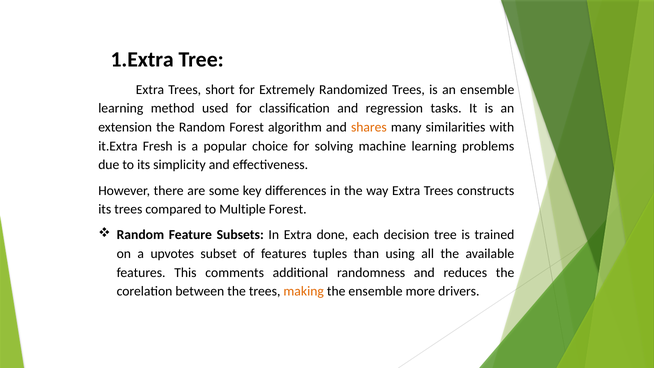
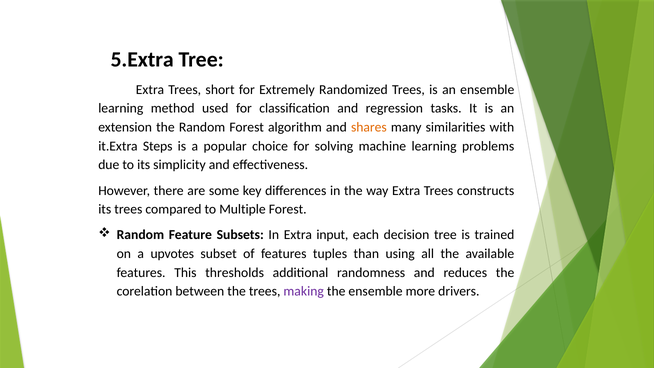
1.Extra: 1.Extra -> 5.Extra
Fresh: Fresh -> Steps
done: done -> input
comments: comments -> thresholds
making colour: orange -> purple
